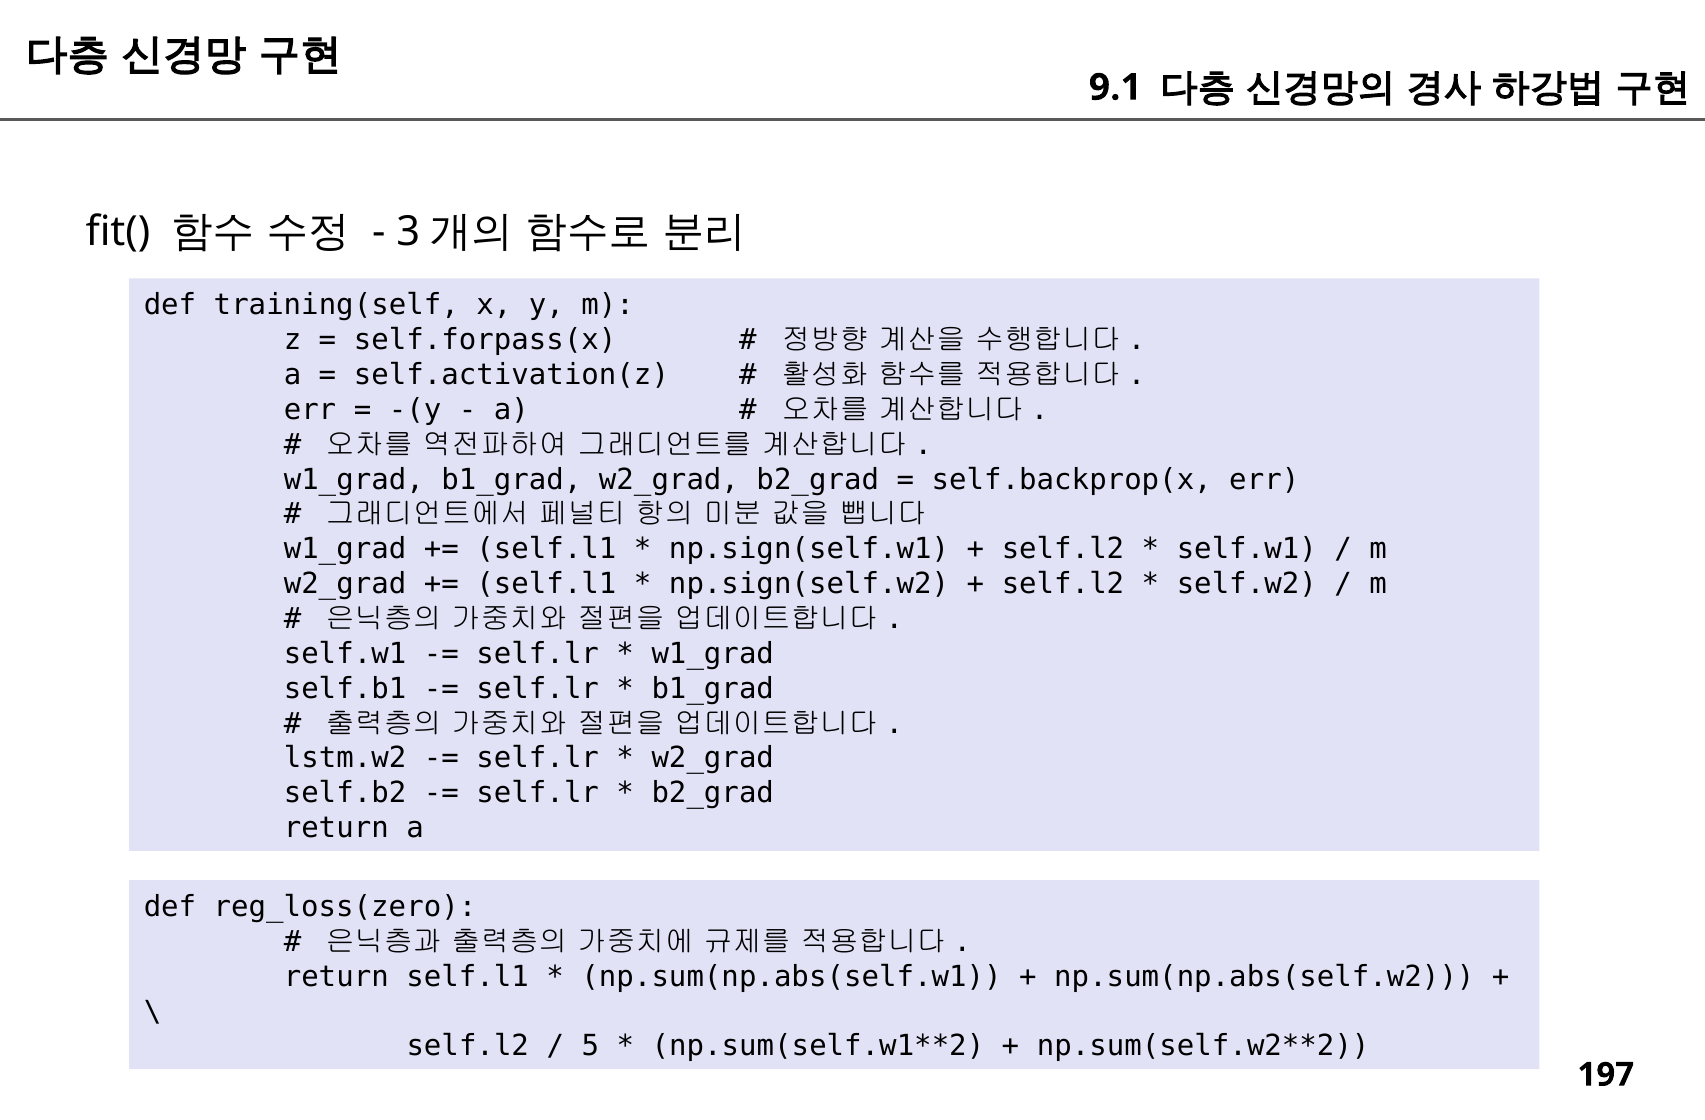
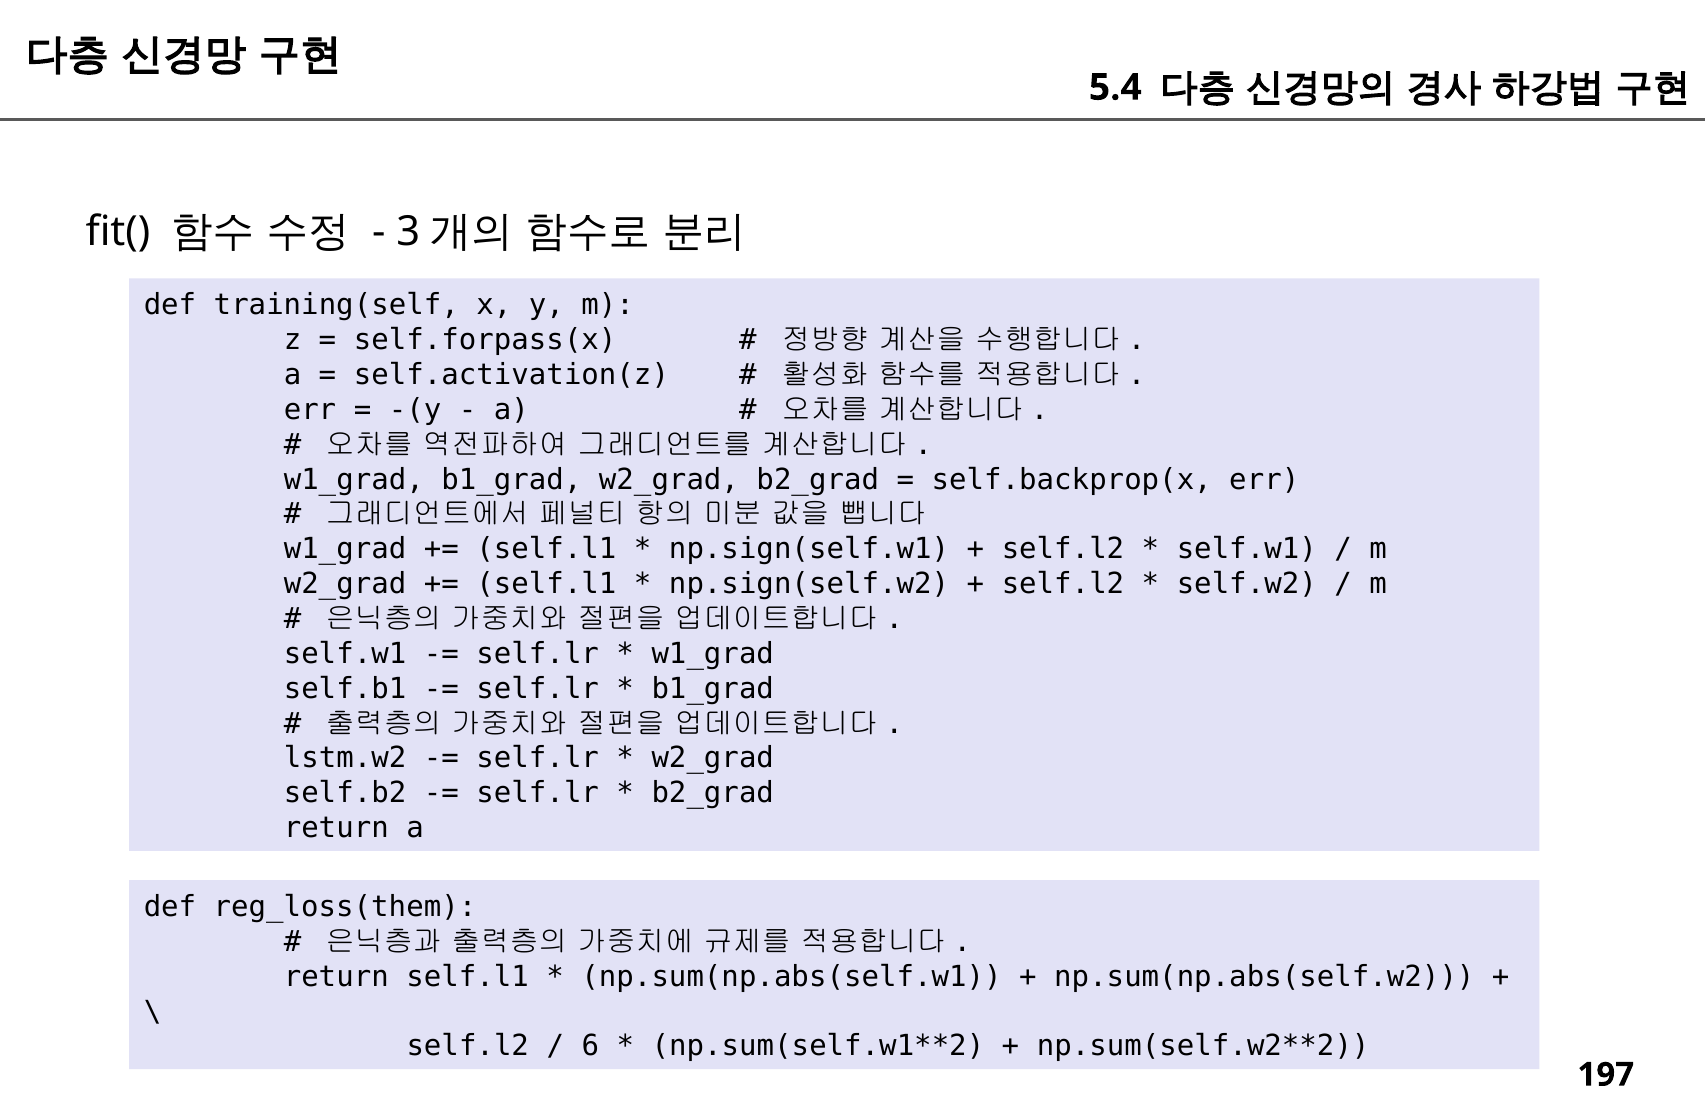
9.1: 9.1 -> 5.4
reg_loss(zero: reg_loss(zero -> reg_loss(them
5: 5 -> 6
